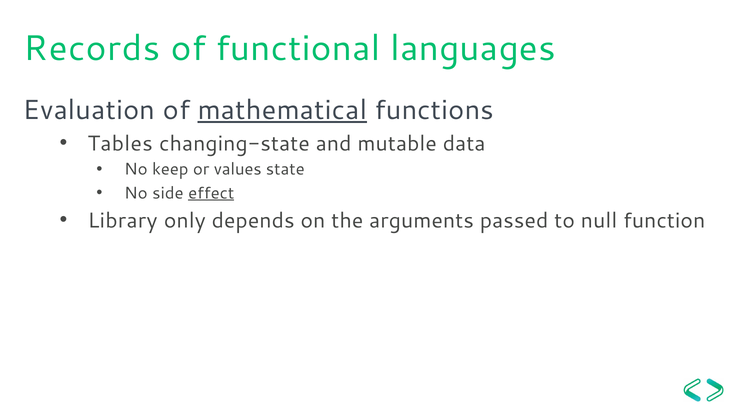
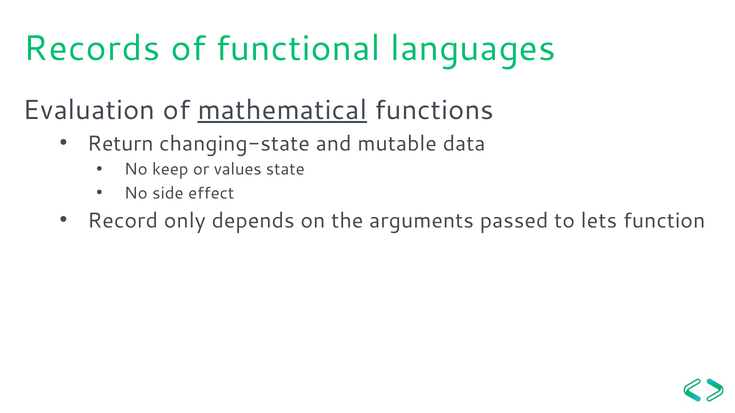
Tables: Tables -> Return
effect underline: present -> none
Library: Library -> Record
null: null -> lets
